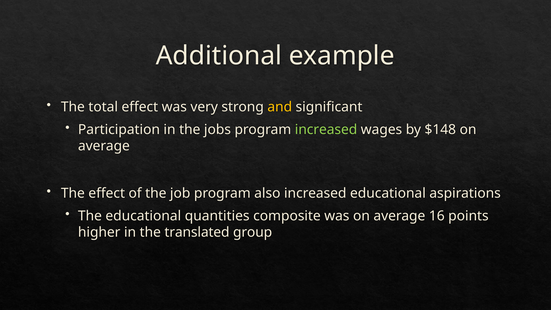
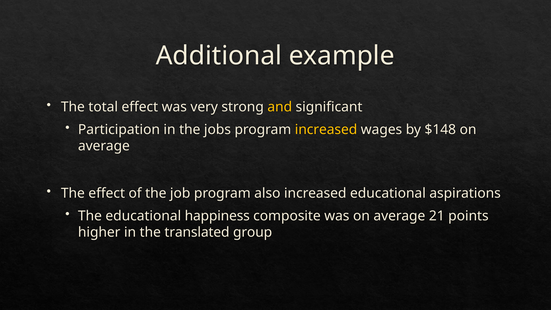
increased at (326, 130) colour: light green -> yellow
quantities: quantities -> happiness
16: 16 -> 21
